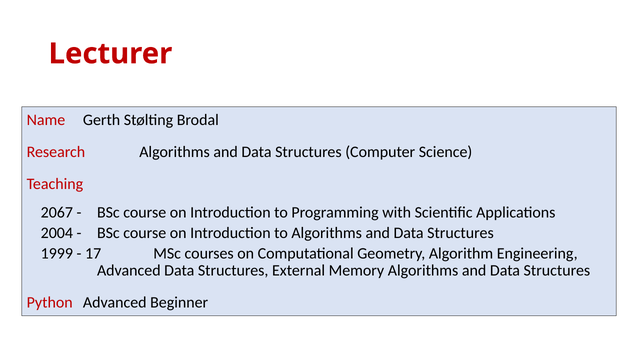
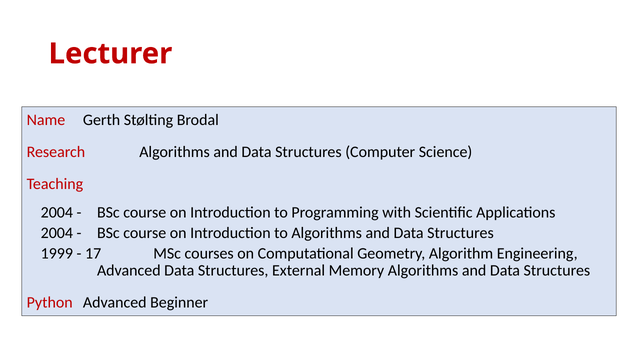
2067 at (57, 212): 2067 -> 2004
